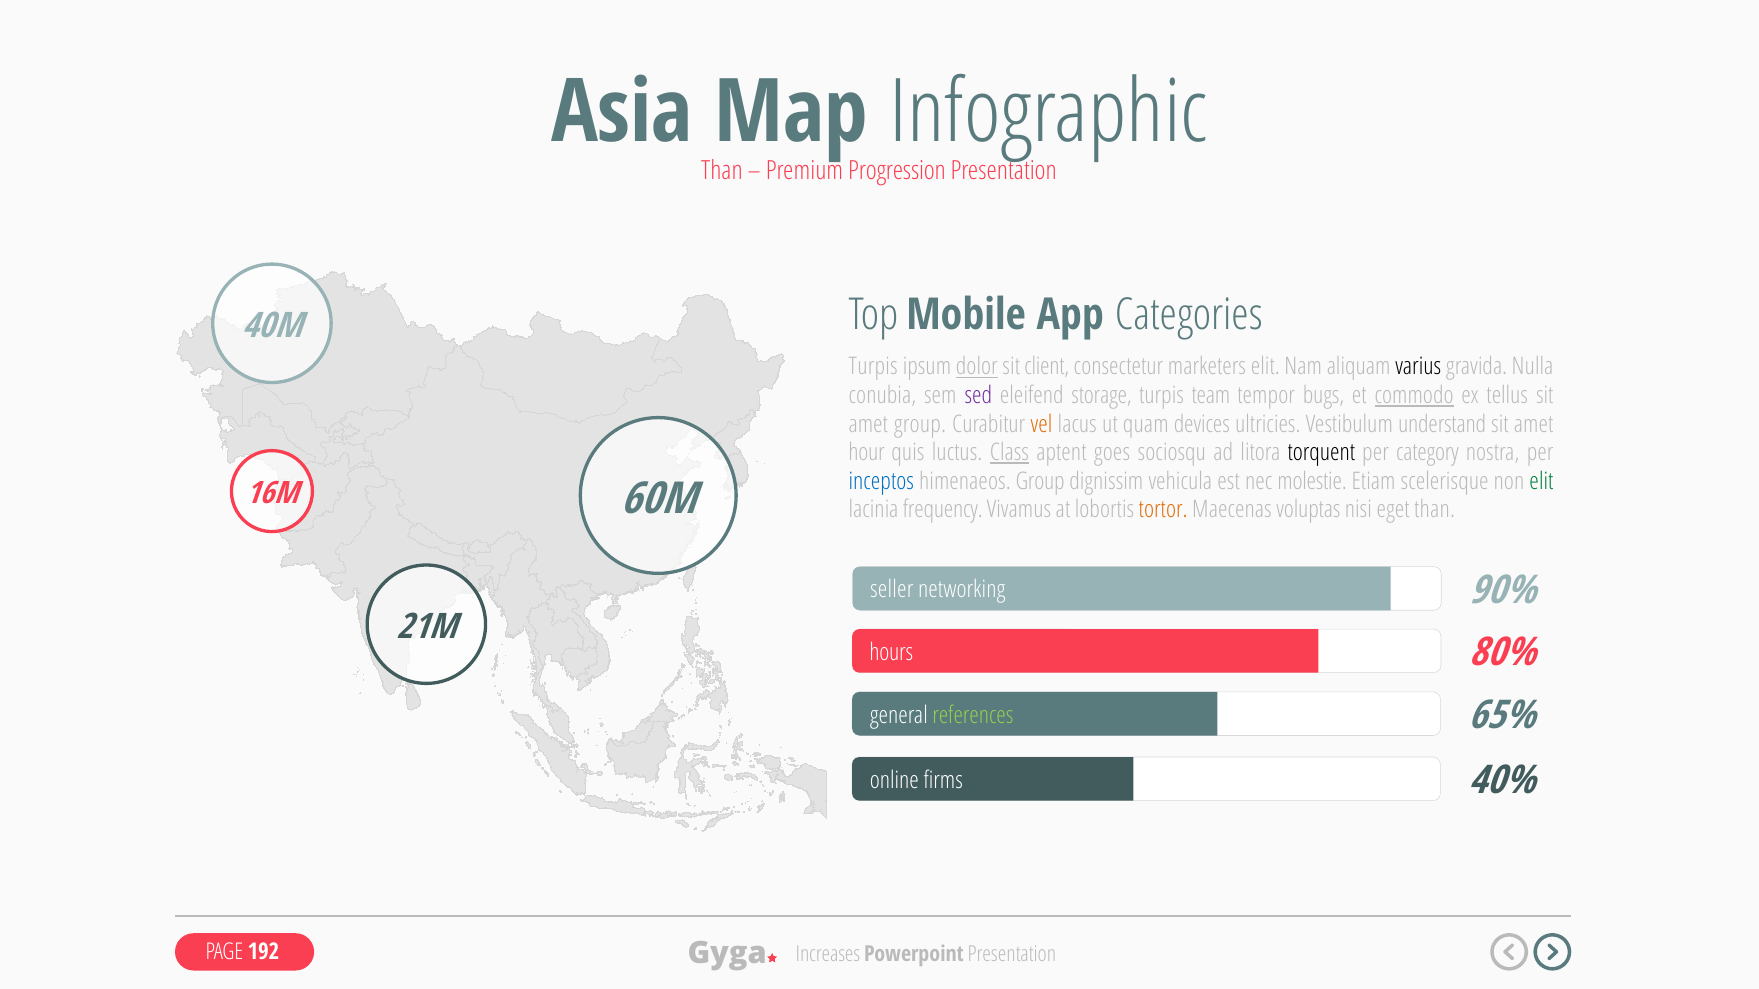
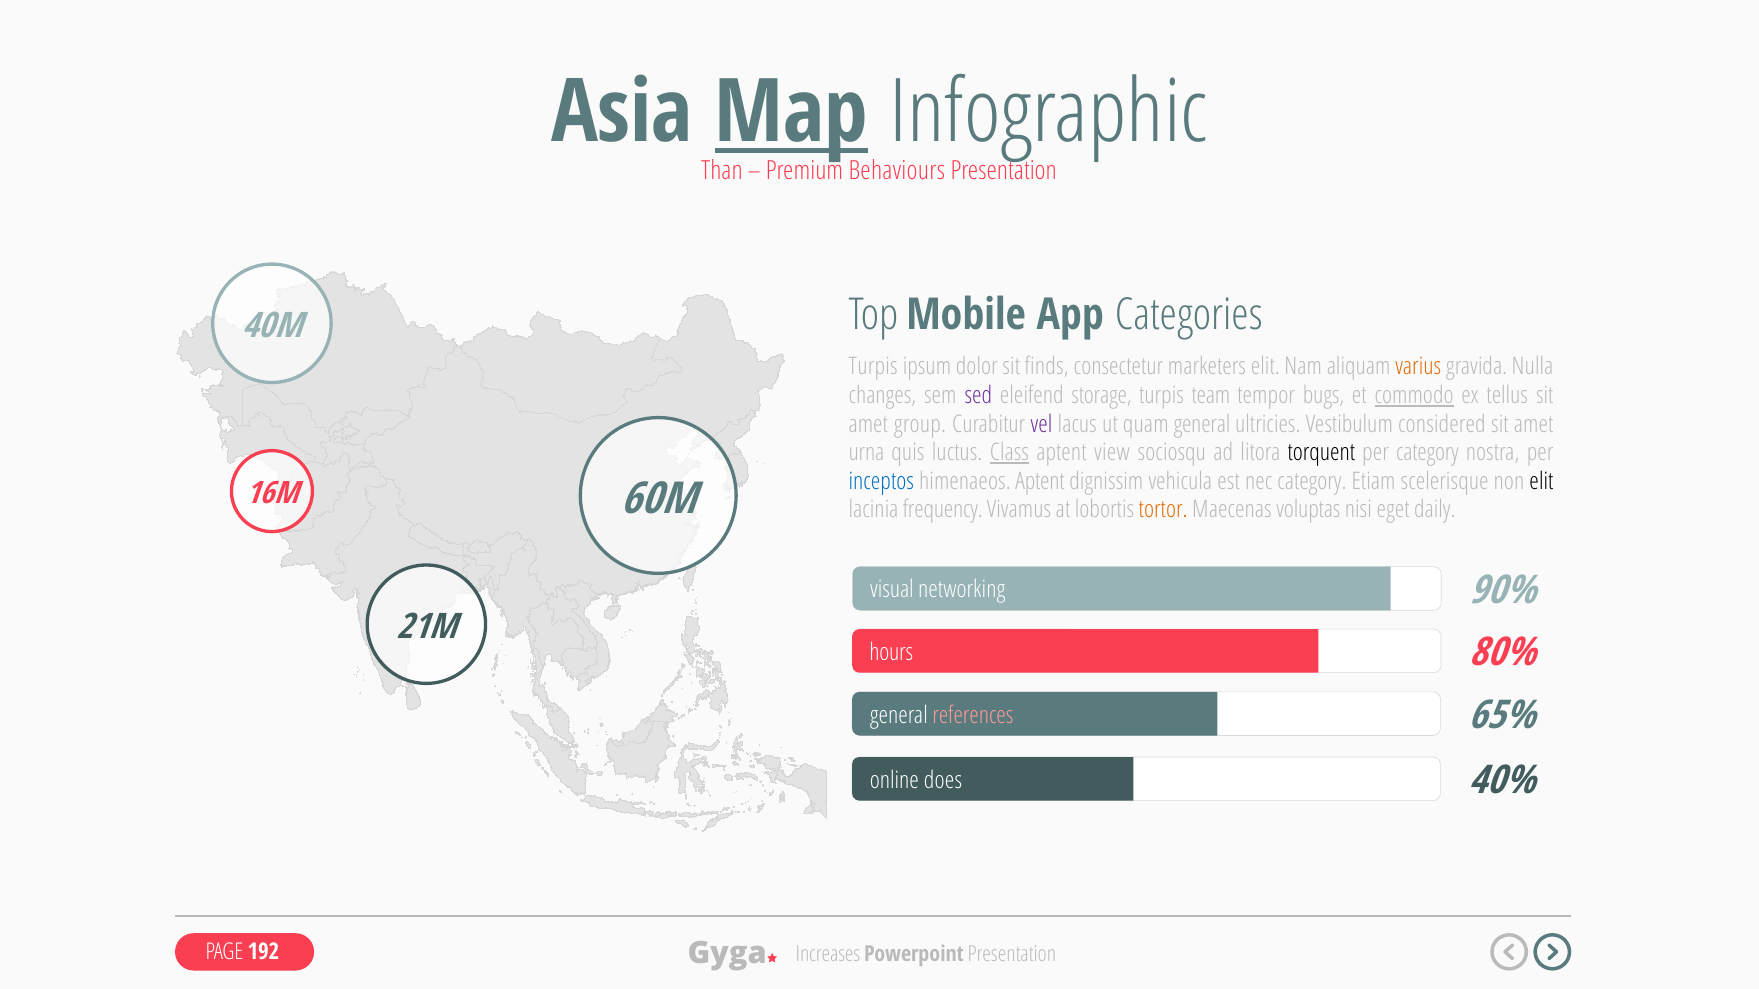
Map underline: none -> present
Progression: Progression -> Behaviours
dolor underline: present -> none
client: client -> finds
varius colour: black -> orange
conubia: conubia -> changes
vel colour: orange -> purple
quam devices: devices -> general
understand: understand -> considered
hour: hour -> urna
goes: goes -> view
himenaeos Group: Group -> Aptent
nec molestie: molestie -> category
elit at (1541, 481) colour: green -> black
eget than: than -> daily
seller: seller -> visual
references colour: light green -> pink
firms: firms -> does
